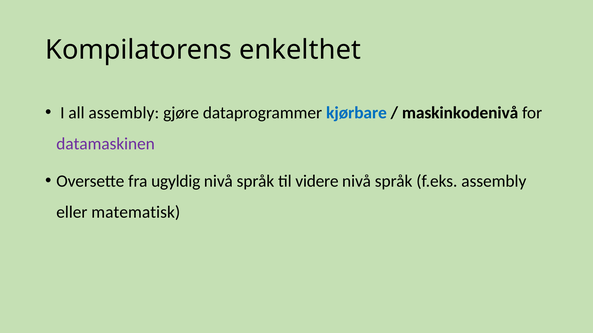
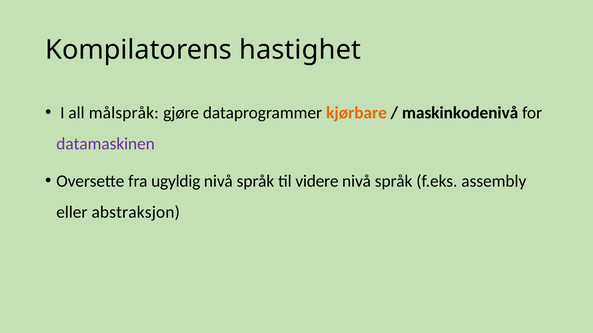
enkelthet: enkelthet -> hastighet
all assembly: assembly -> målspråk
kjørbare colour: blue -> orange
matematisk: matematisk -> abstraksjon
